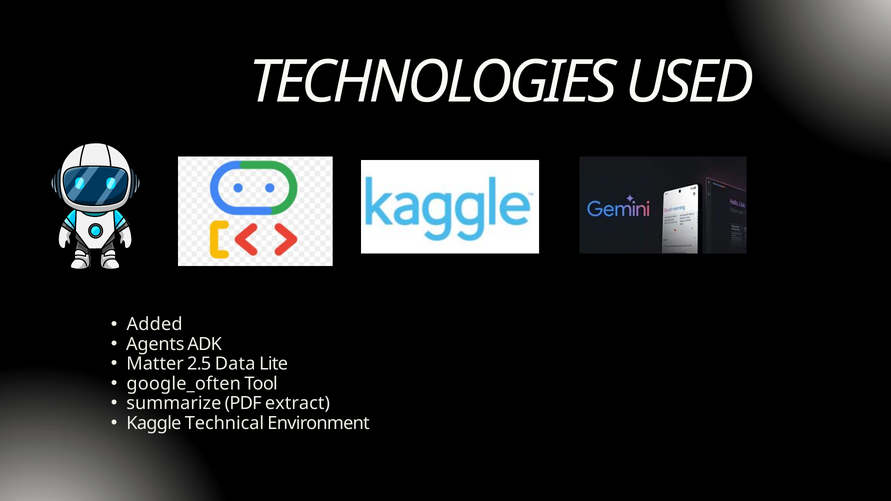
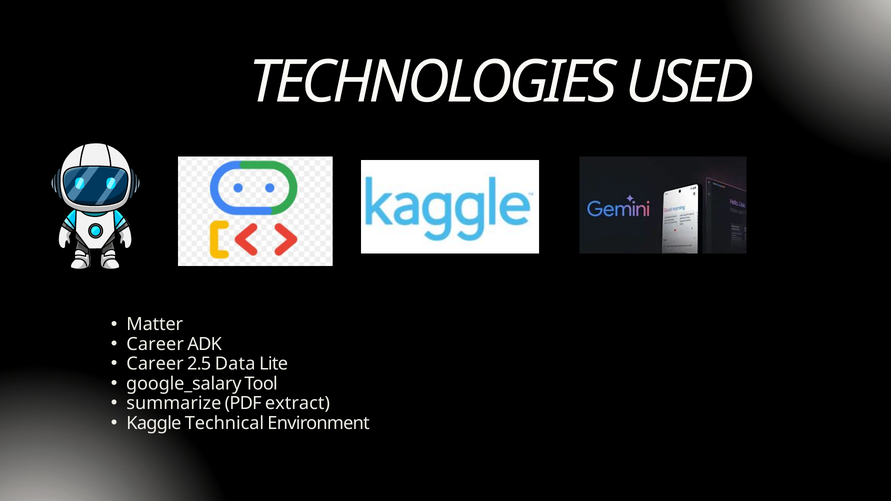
Added: Added -> Matter
Agents at (155, 344): Agents -> Career
Matter at (155, 364): Matter -> Career
google_often: google_often -> google_salary
